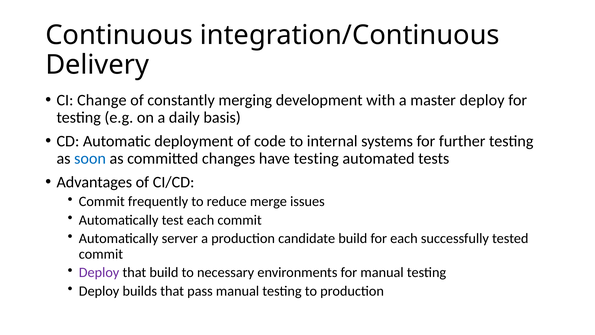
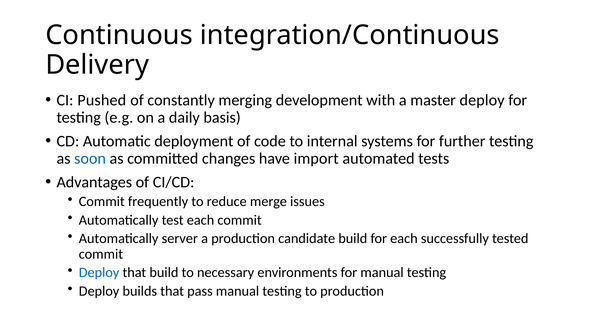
Change: Change -> Pushed
have testing: testing -> import
Deploy at (99, 272) colour: purple -> blue
